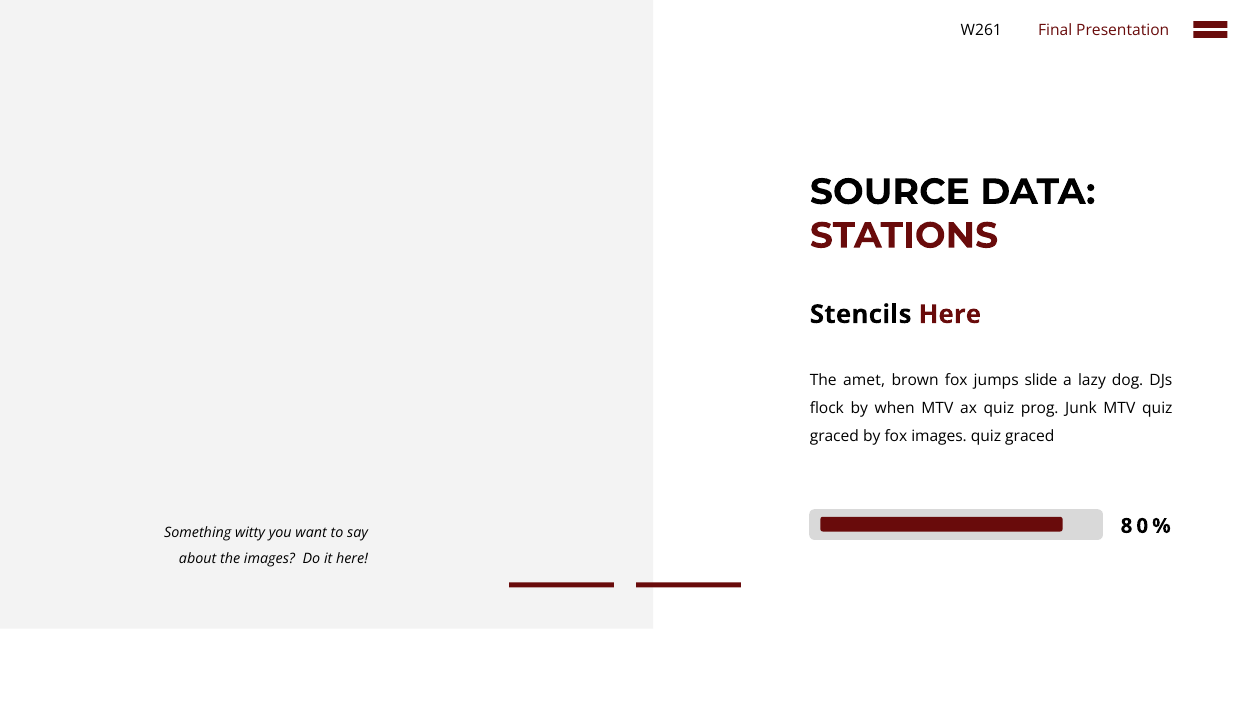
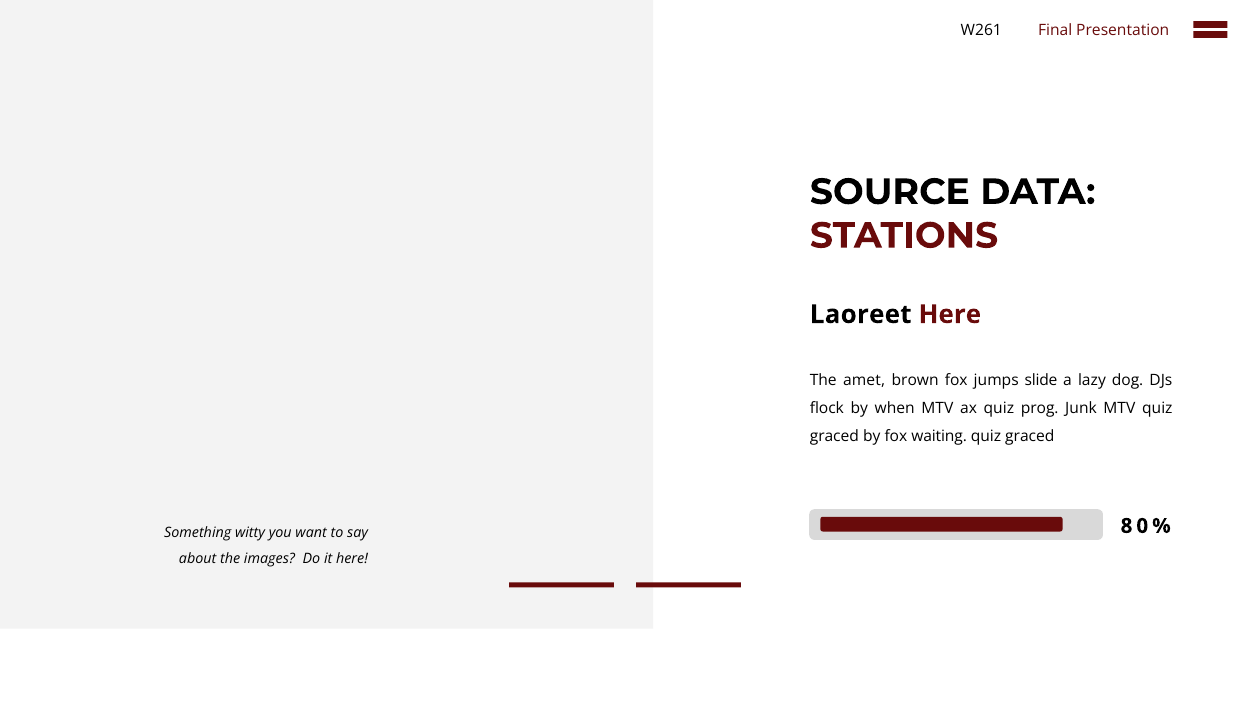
Stencils: Stencils -> Laoreet
fox images: images -> waiting
